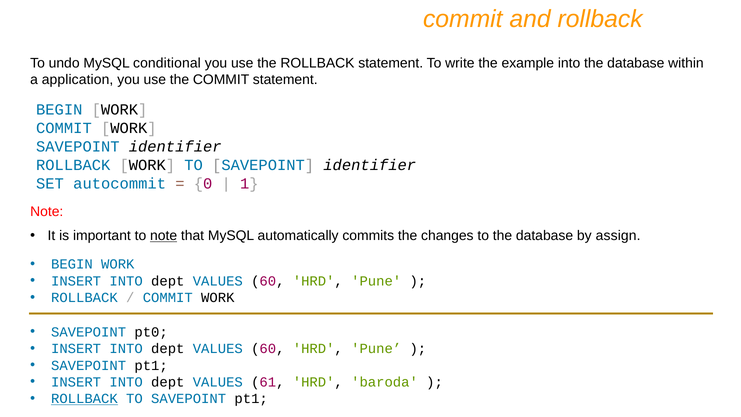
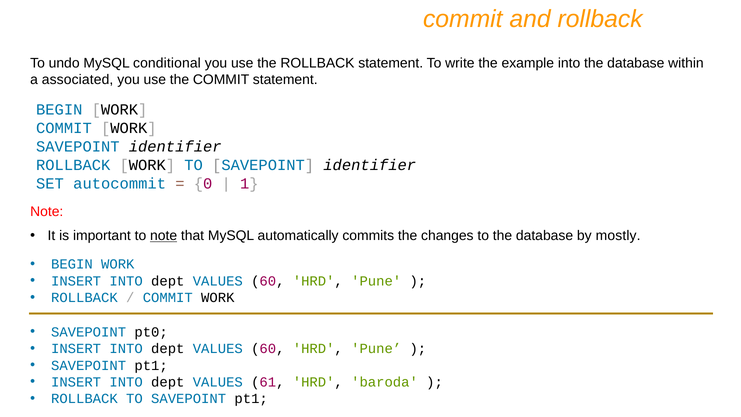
application: application -> associated
assign: assign -> mostly
ROLLBACK at (84, 399) underline: present -> none
